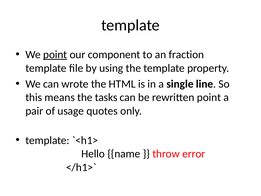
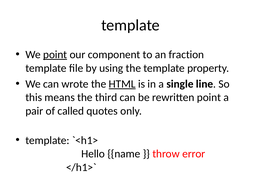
HTML underline: none -> present
tasks: tasks -> third
usage: usage -> called
